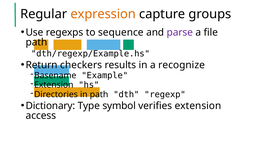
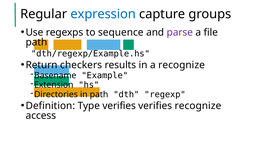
expression colour: orange -> blue
Dictionary: Dictionary -> Definition
Type symbol: symbol -> verifies
verifies extension: extension -> recognize
